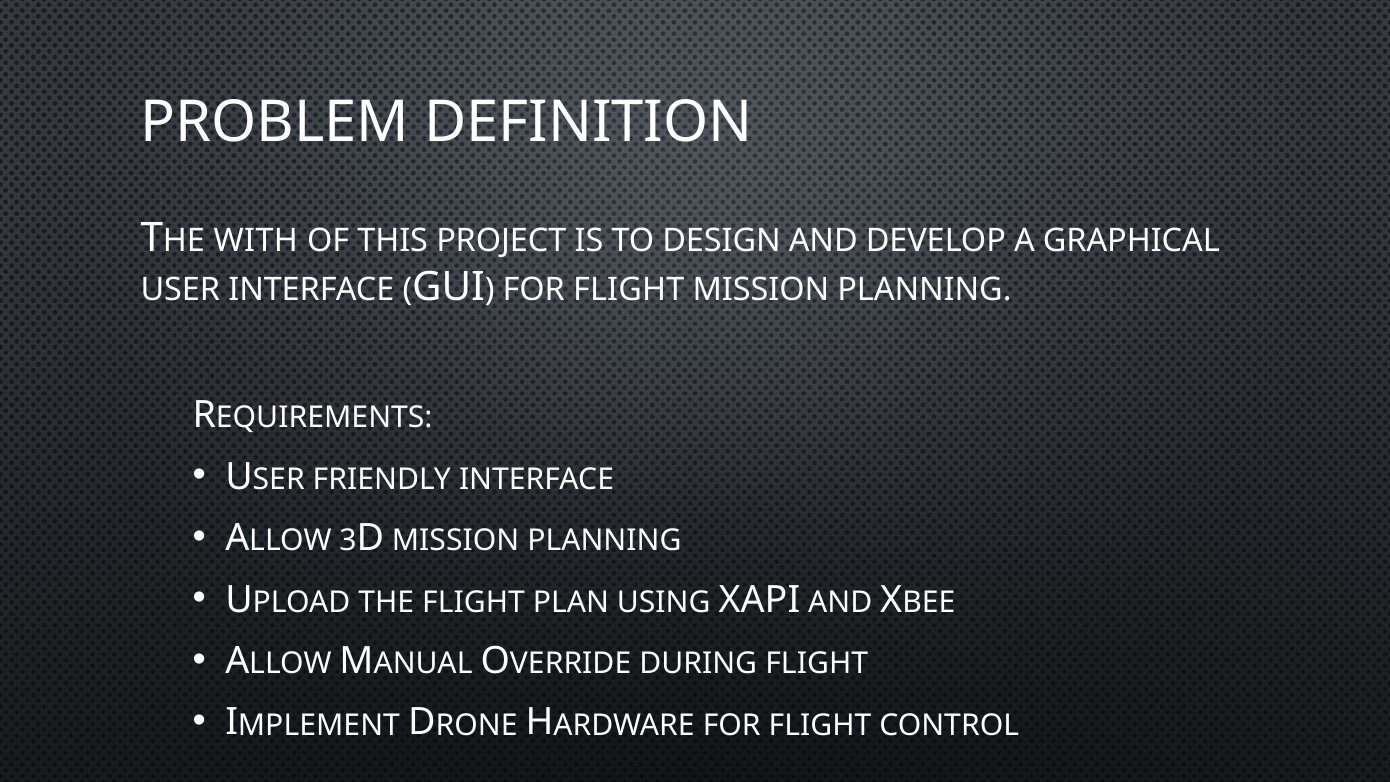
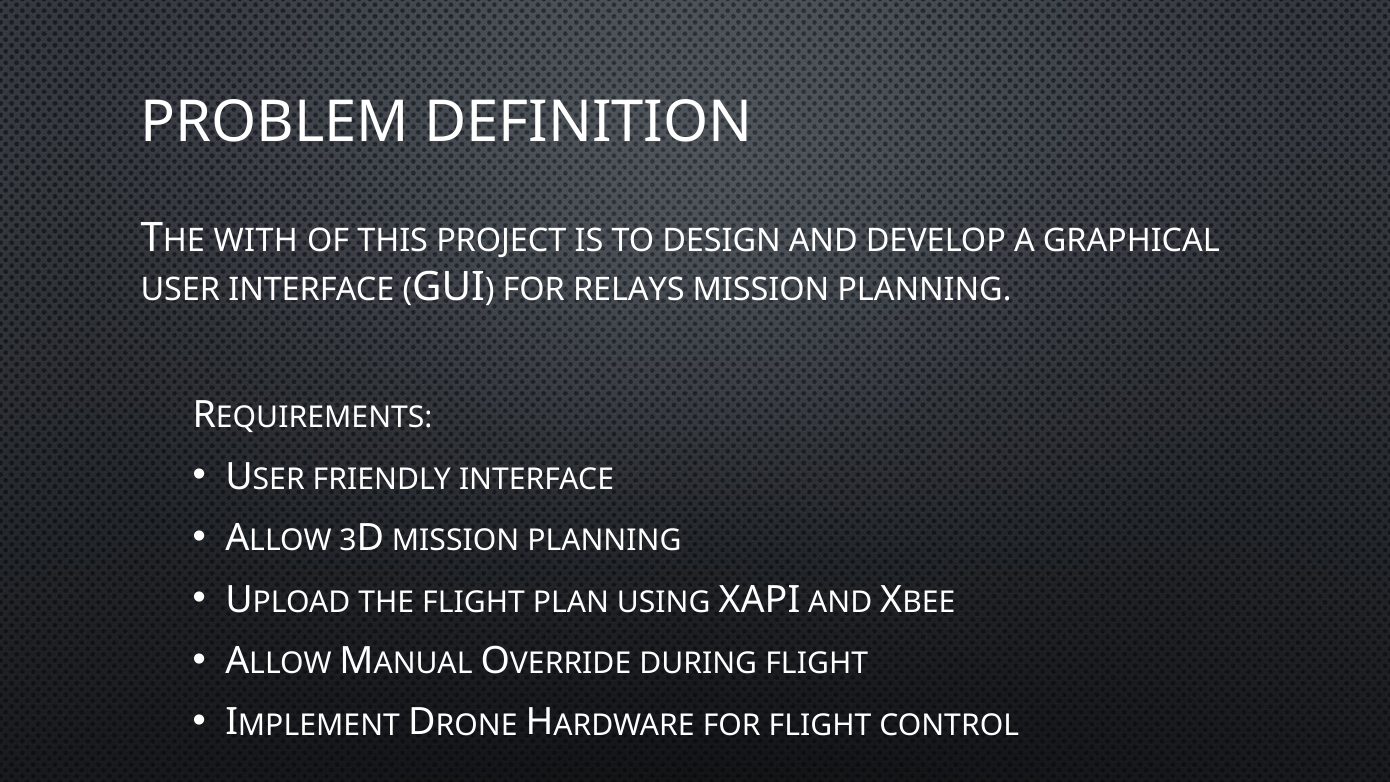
FLIGHT at (629, 289): FLIGHT -> RELAYS
